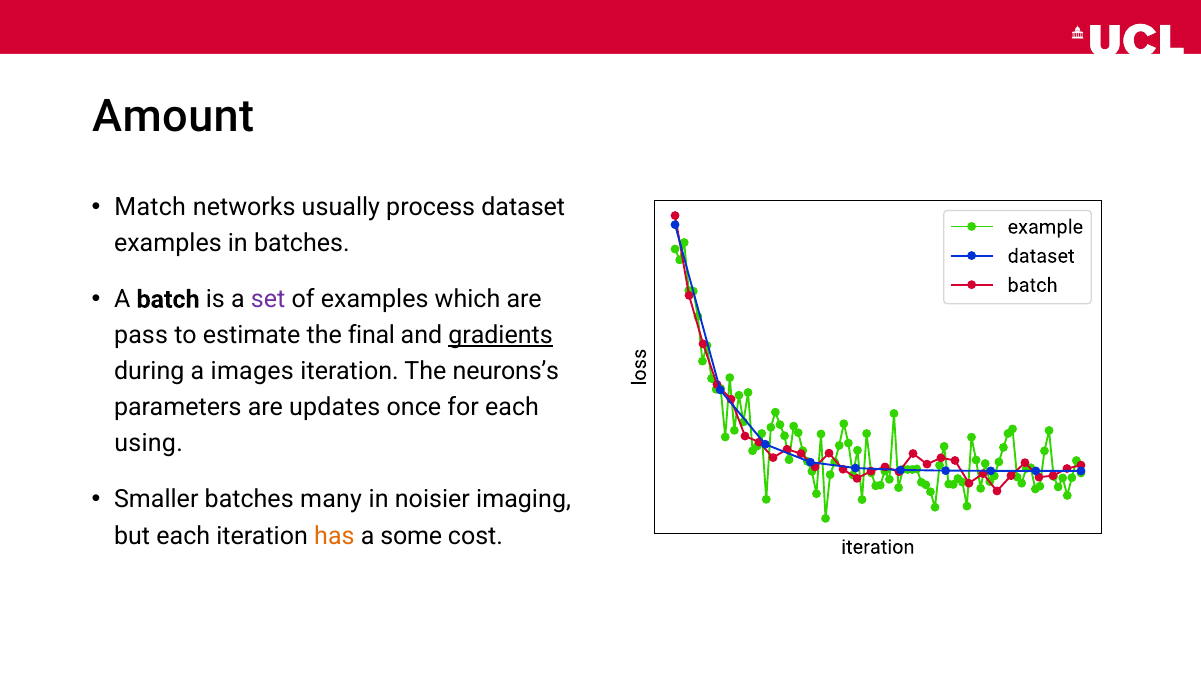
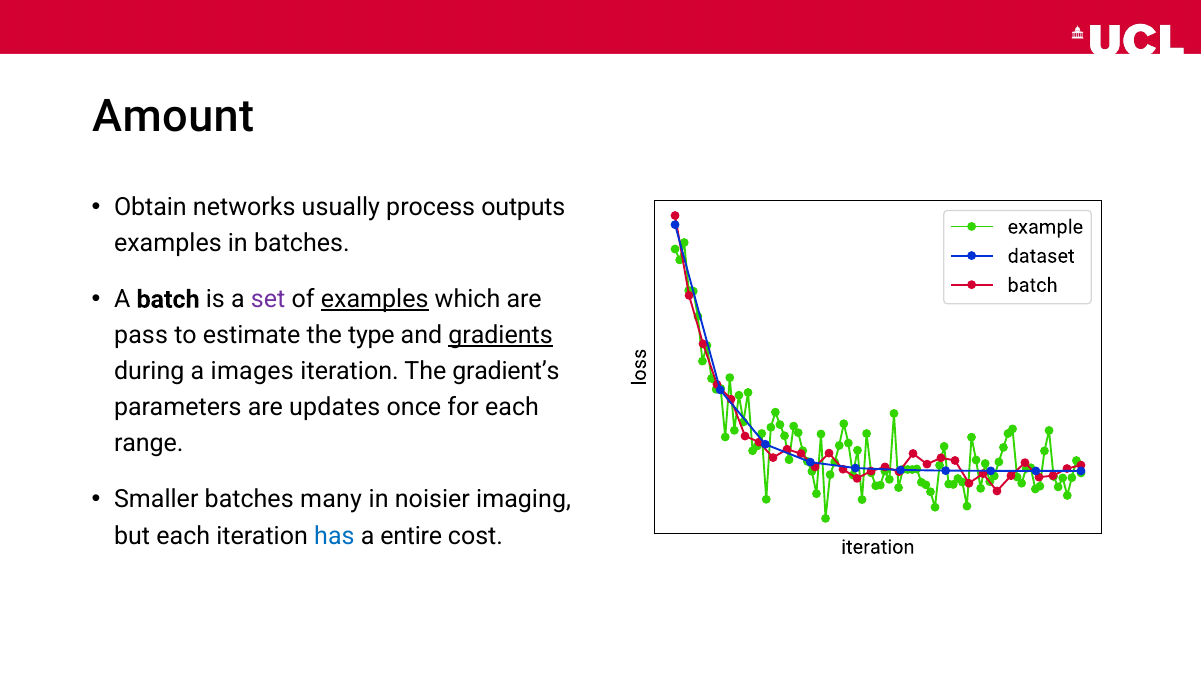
Match: Match -> Obtain
dataset: dataset -> outputs
examples at (375, 299) underline: none -> present
final: final -> type
neurons’s: neurons’s -> gradient’s
using: using -> range
has colour: orange -> blue
some: some -> entire
